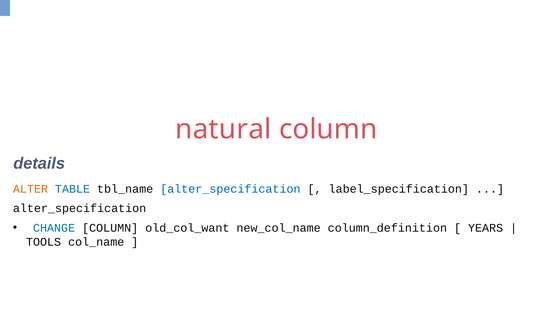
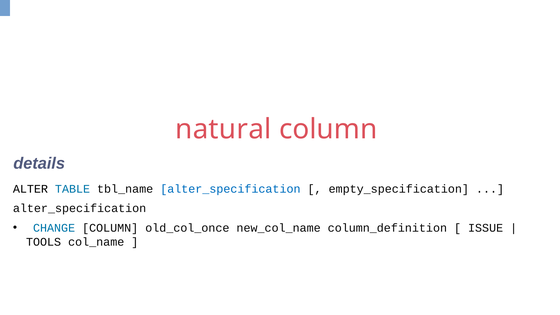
ALTER colour: orange -> black
label_specification: label_specification -> empty_specification
old_col_want: old_col_want -> old_col_once
YEARS: YEARS -> ISSUE
